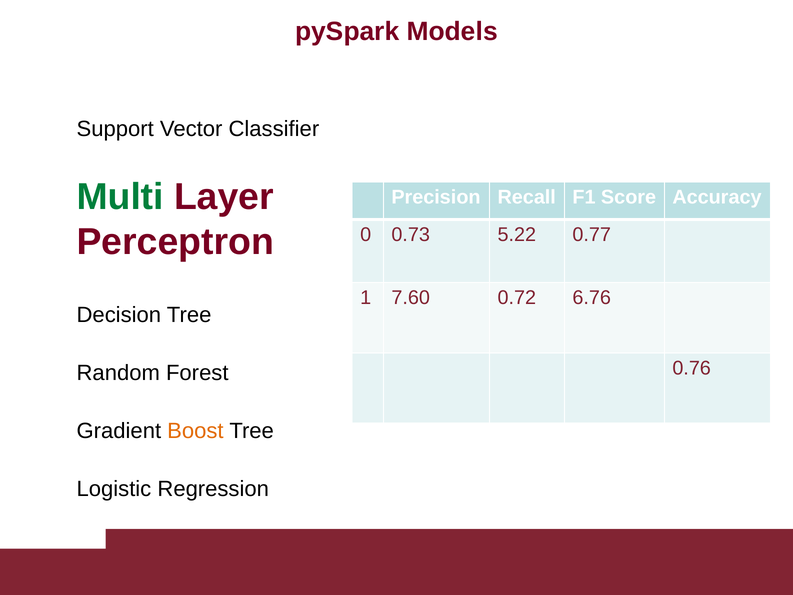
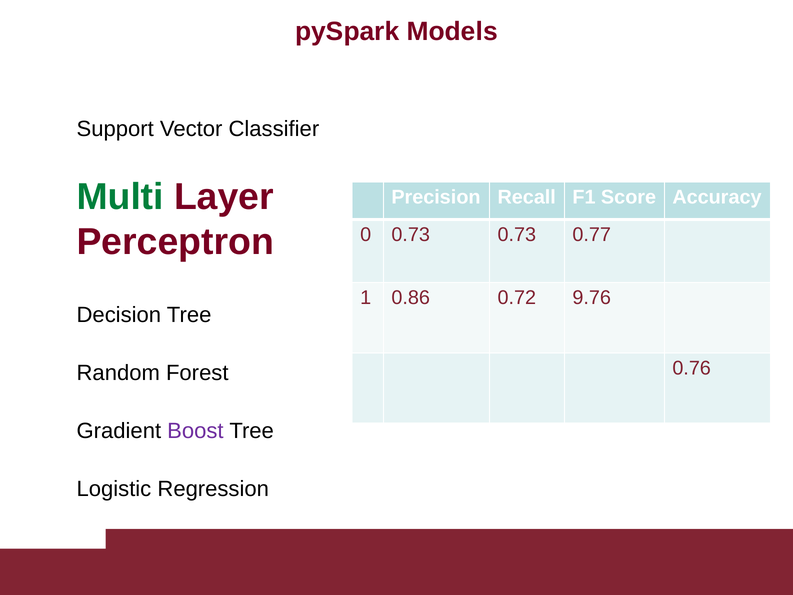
0.73 5.22: 5.22 -> 0.73
7.60: 7.60 -> 0.86
6.76: 6.76 -> 9.76
Boost colour: orange -> purple
